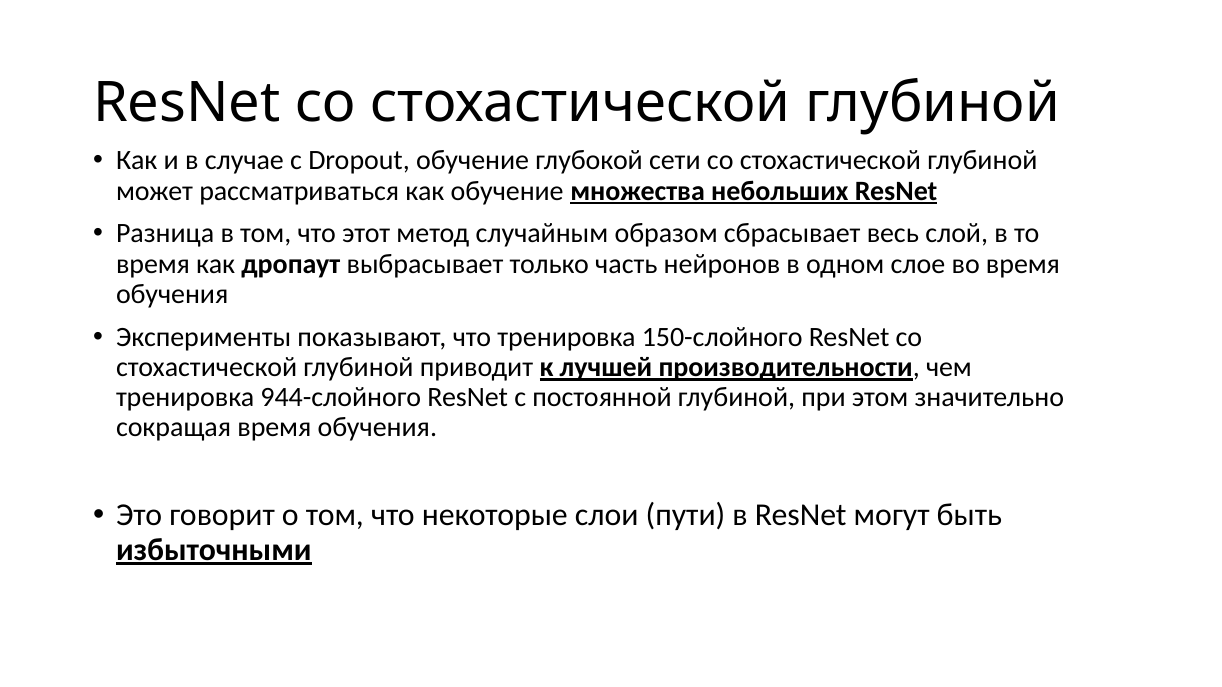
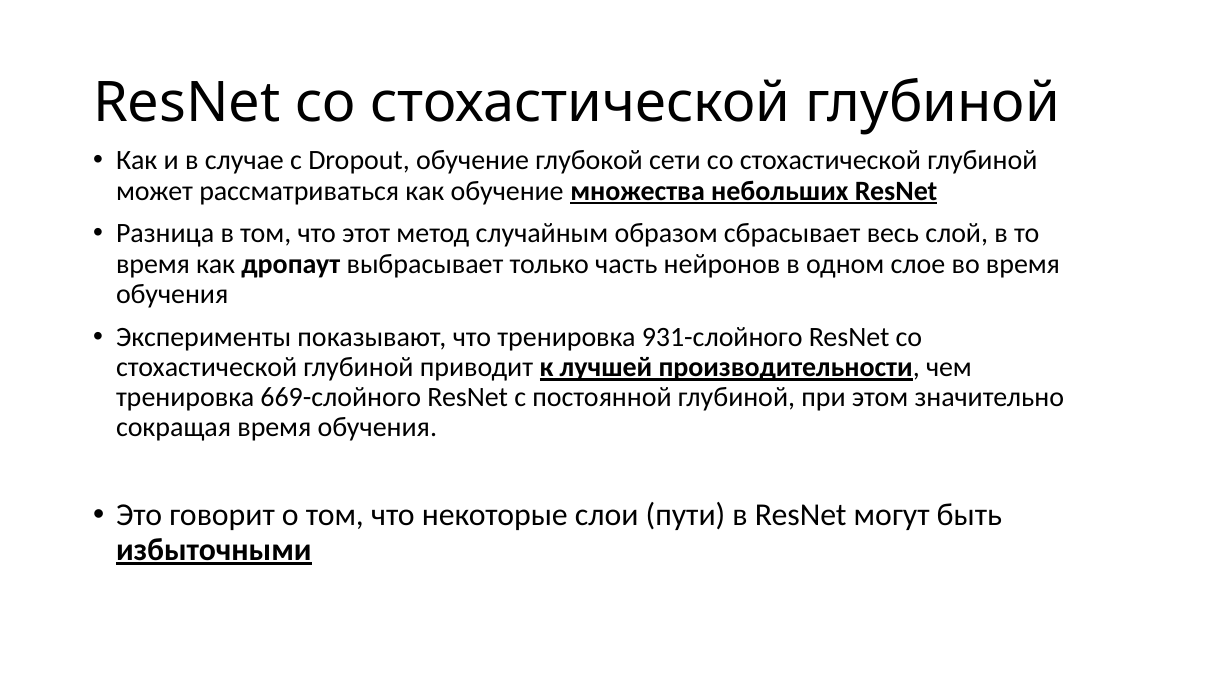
150-слойного: 150-слойного -> 931-слойного
944-слойного: 944-слойного -> 669-слойного
